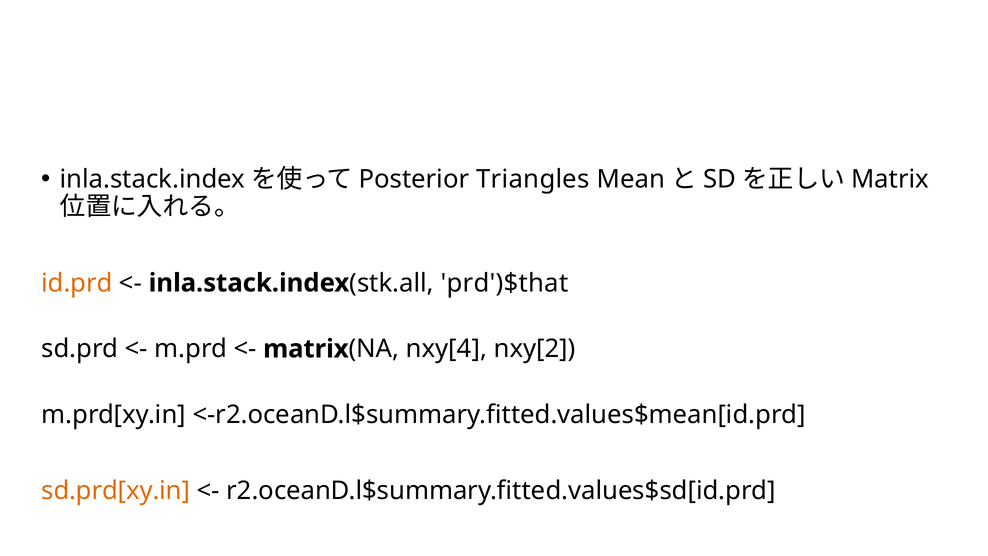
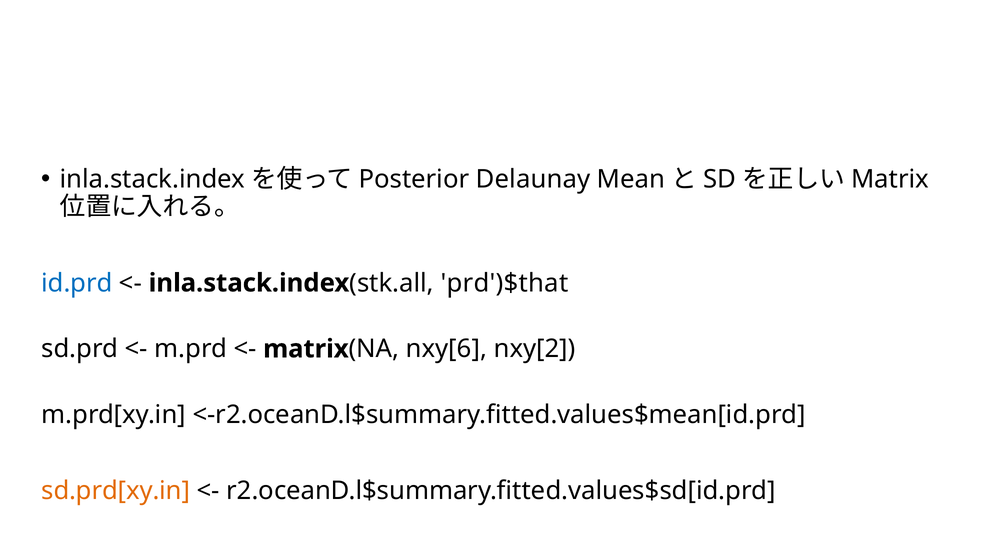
Triangles: Triangles -> Delaunay
id.prd colour: orange -> blue
nxy[4: nxy[4 -> nxy[6
